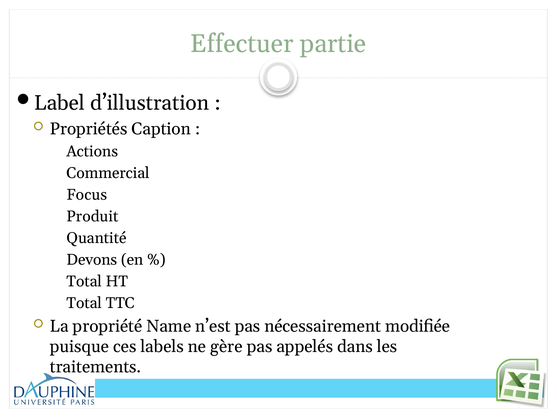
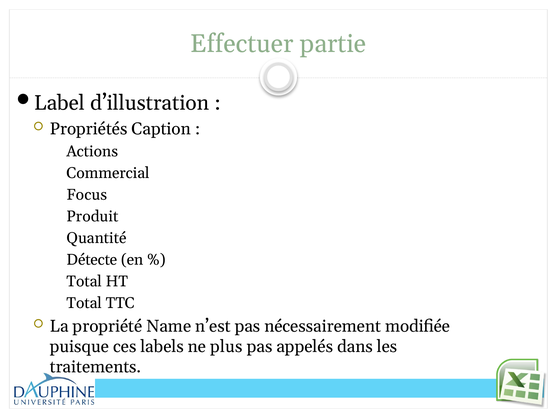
Devons: Devons -> Détecte
gère: gère -> plus
